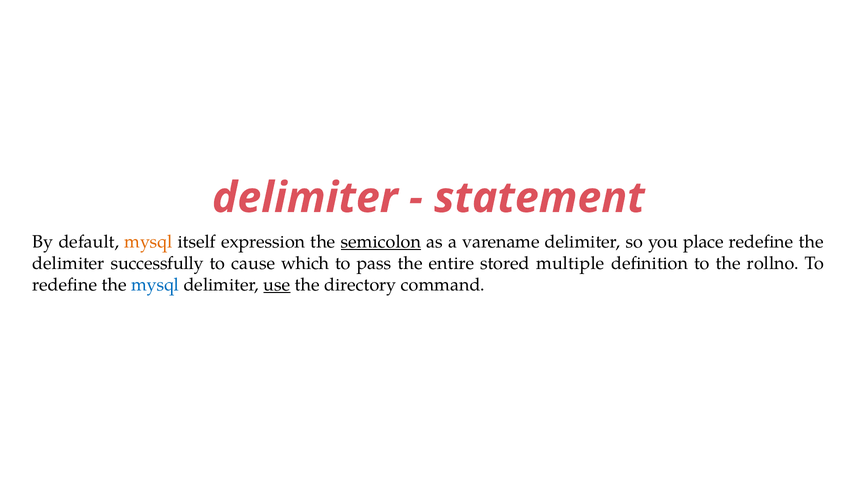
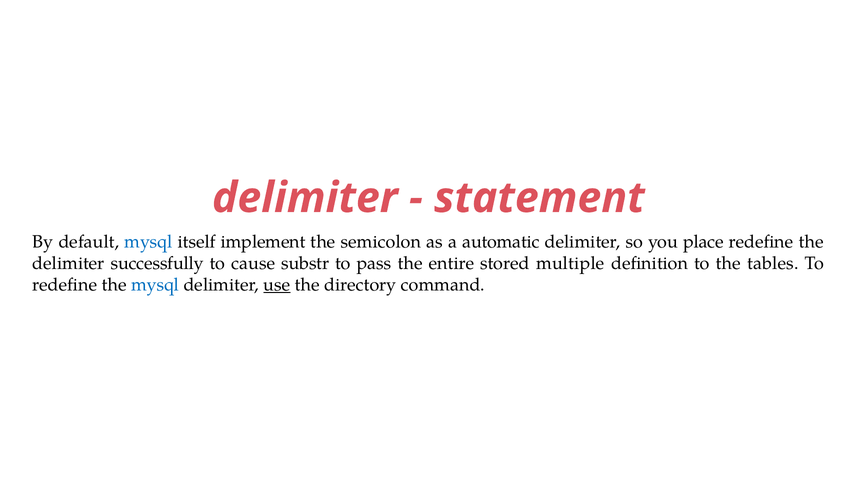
mysql at (148, 242) colour: orange -> blue
expression: expression -> implement
semicolon underline: present -> none
varename: varename -> automatic
which: which -> substr
rollno: rollno -> tables
